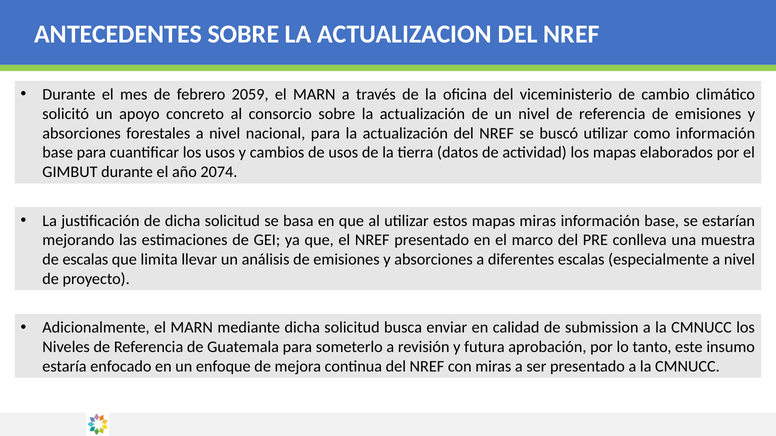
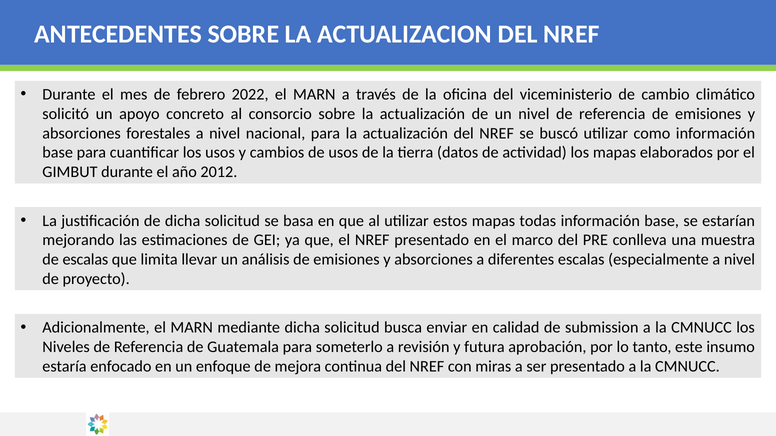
2059: 2059 -> 2022
2074: 2074 -> 2012
mapas miras: miras -> todas
